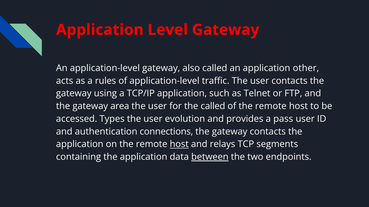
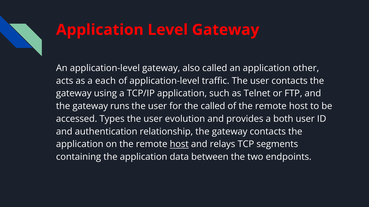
rules: rules -> each
area: area -> runs
pass: pass -> both
connections: connections -> relationship
between underline: present -> none
